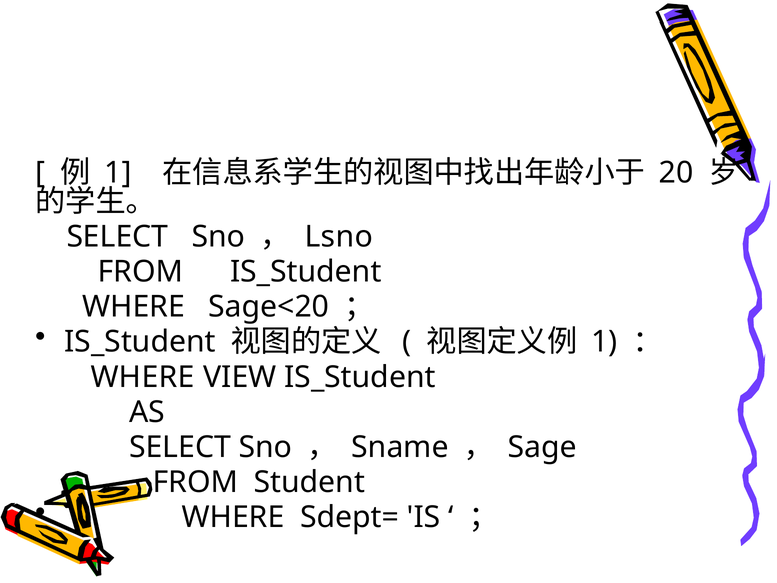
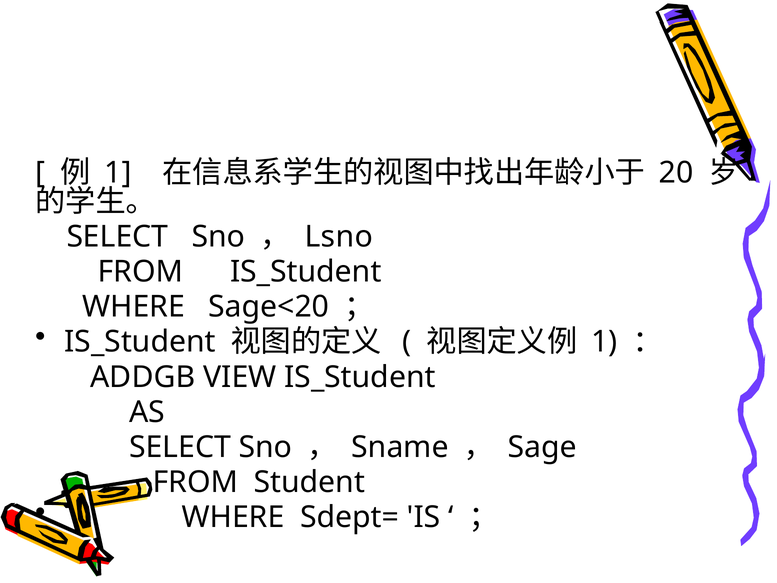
WHERE at (143, 377): WHERE -> ADDGB
